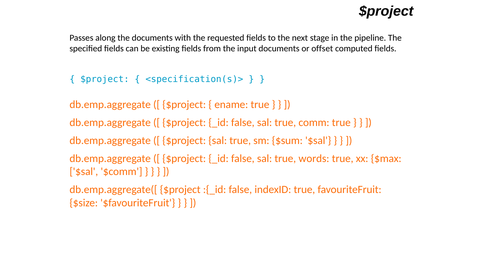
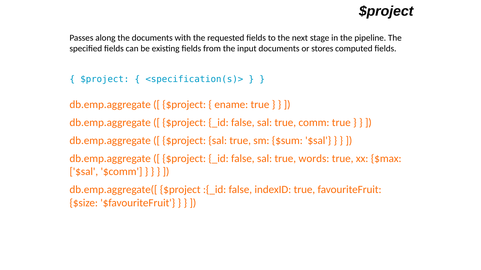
offset: offset -> stores
